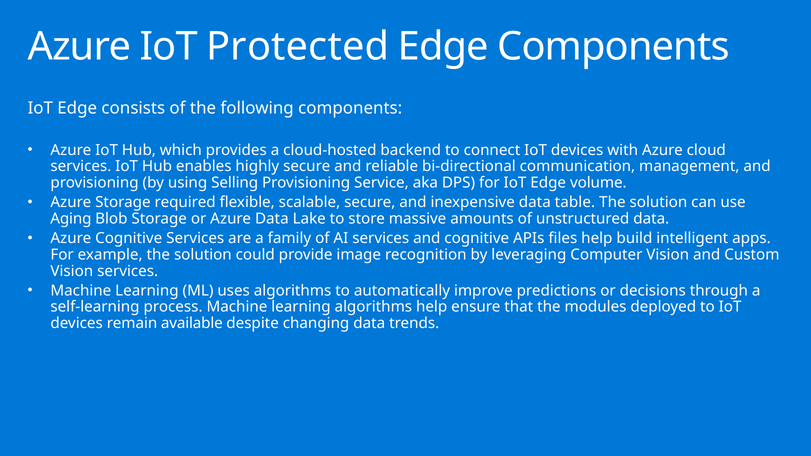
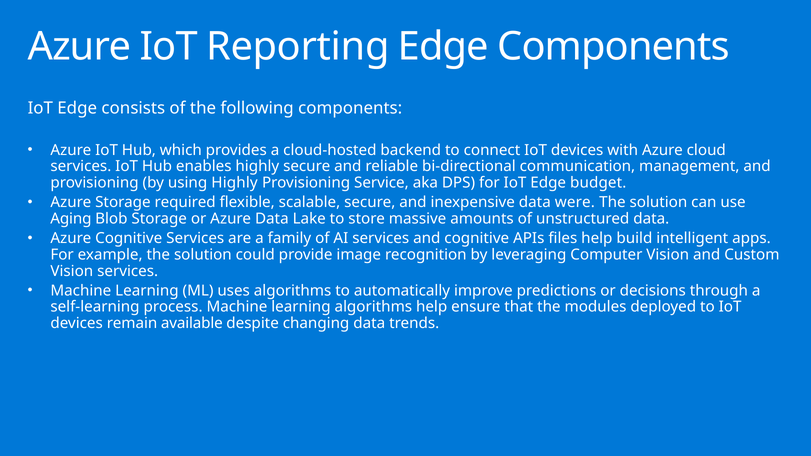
Protected: Protected -> Reporting
using Selling: Selling -> Highly
volume: volume -> budget
table: table -> were
